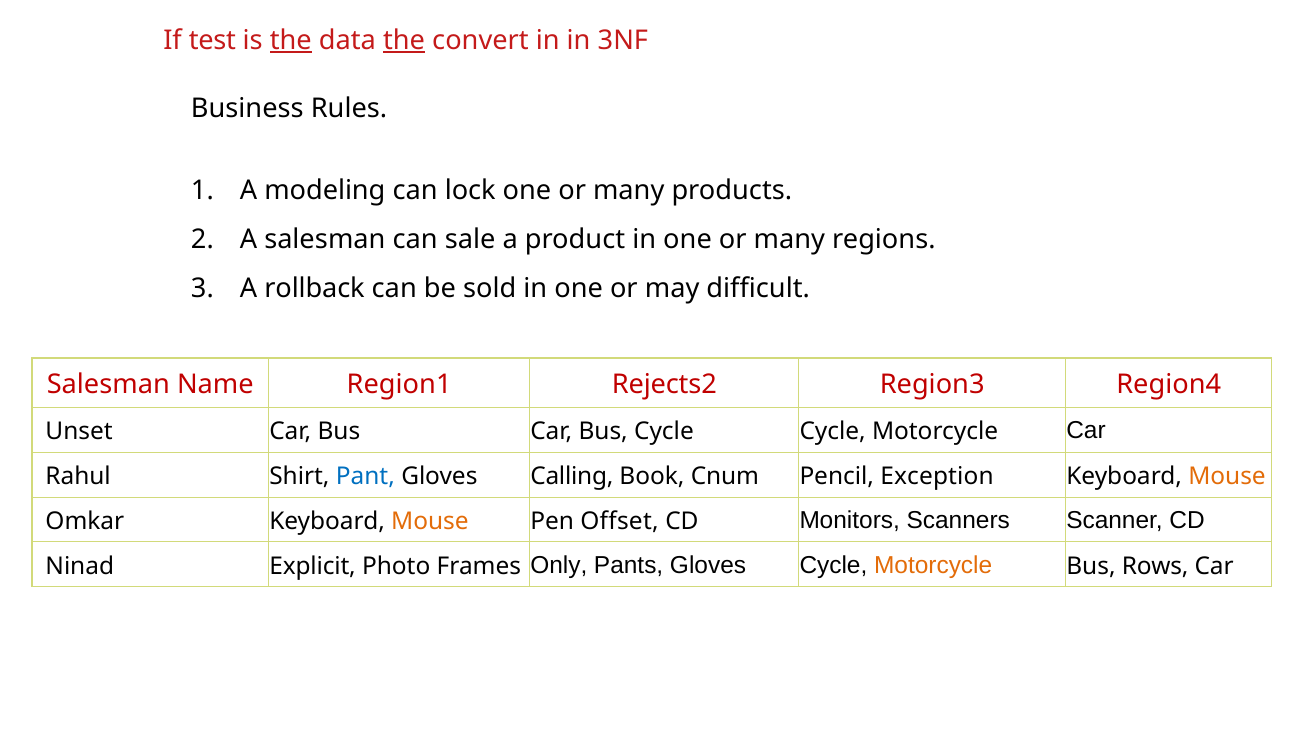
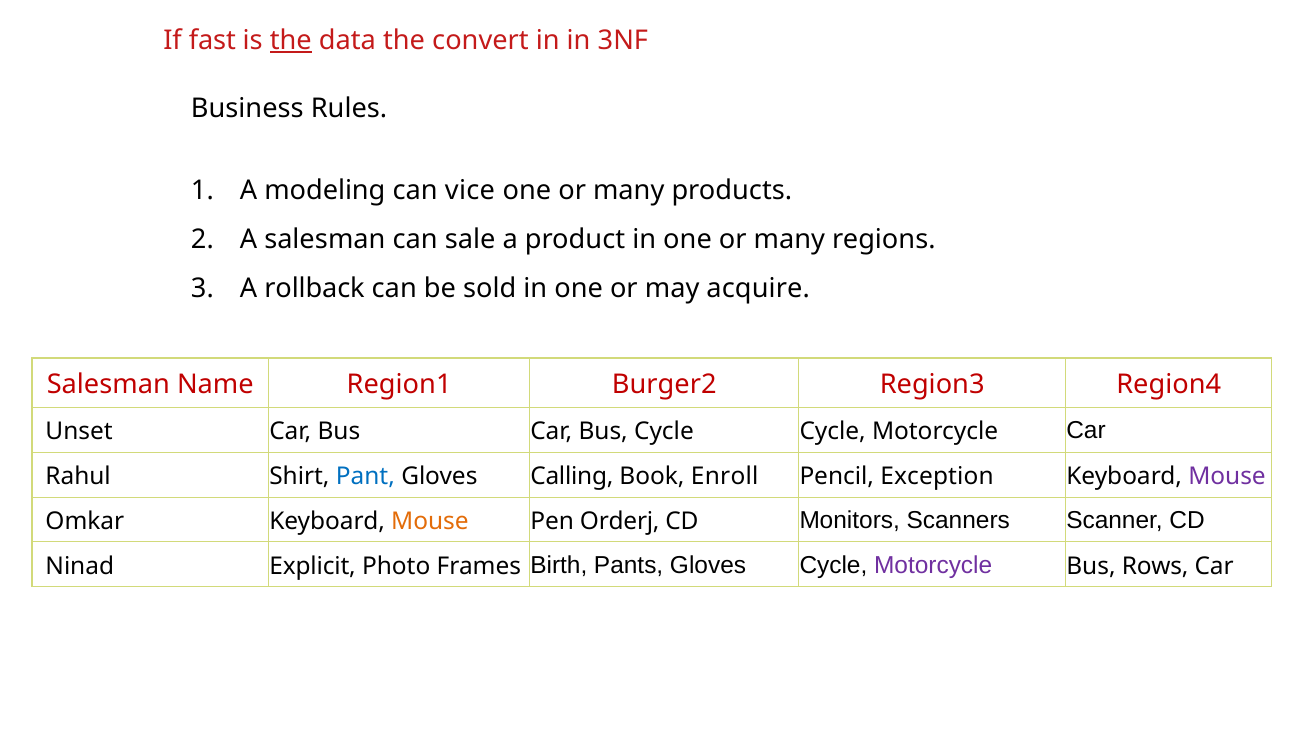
test: test -> fast
the at (404, 40) underline: present -> none
lock: lock -> vice
difficult: difficult -> acquire
Rejects2: Rejects2 -> Burger2
Cnum: Cnum -> Enroll
Mouse at (1227, 476) colour: orange -> purple
Offset: Offset -> Orderj
Only: Only -> Birth
Motorcycle at (933, 565) colour: orange -> purple
